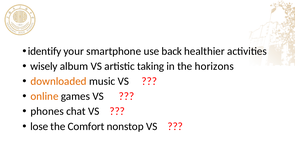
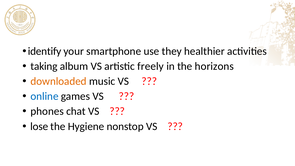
back: back -> they
wisely: wisely -> taking
taking: taking -> freely
online colour: orange -> blue
Comfort: Comfort -> Hygiene
